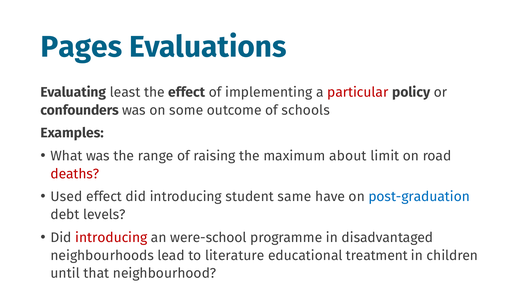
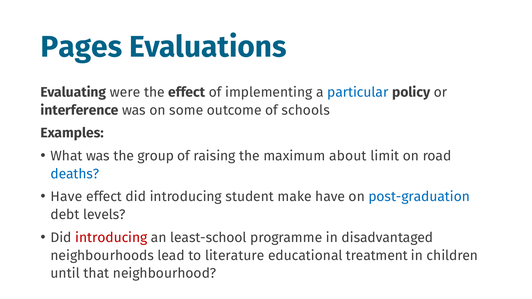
least: least -> were
particular colour: red -> blue
confounders: confounders -> interference
range: range -> group
deaths colour: red -> blue
Used at (66, 197): Used -> Have
same: same -> make
were-school: were-school -> least-school
